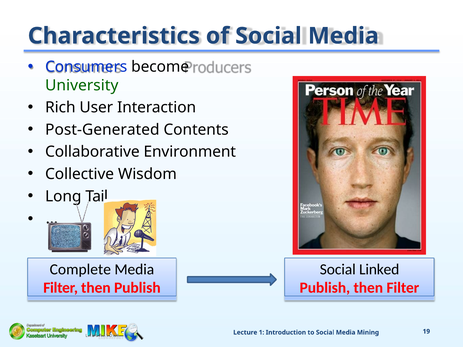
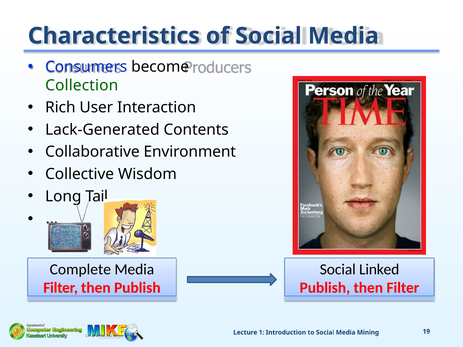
University: University -> Collection
Post-Generated: Post-Generated -> Lack-Generated
